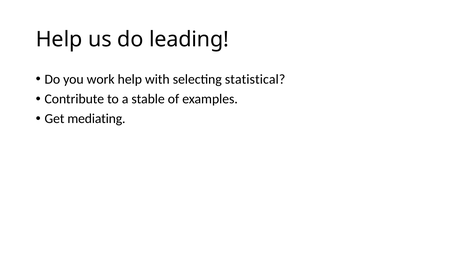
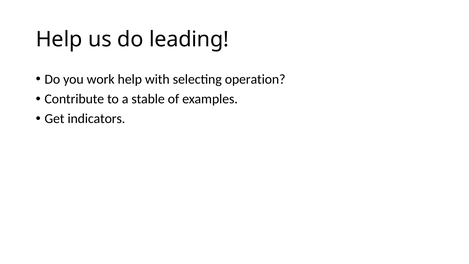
statistical: statistical -> operation
mediating: mediating -> indicators
